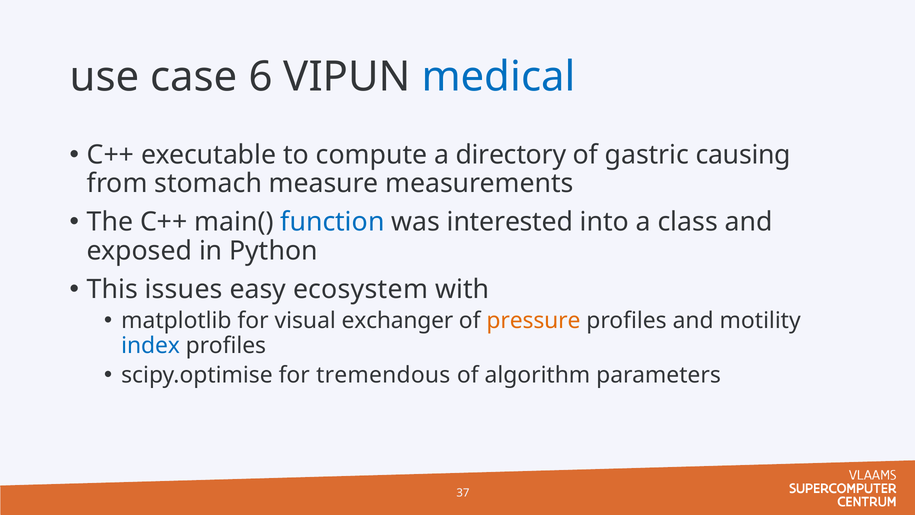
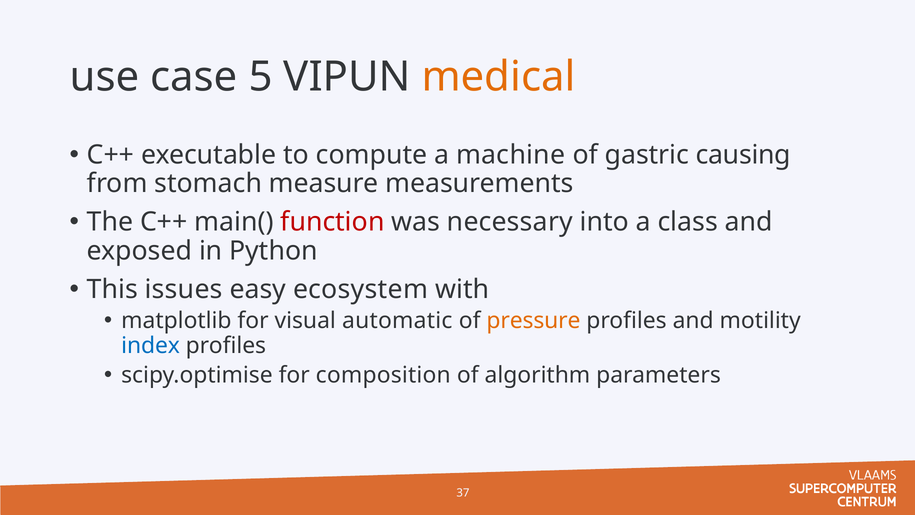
6: 6 -> 5
medical colour: blue -> orange
directory: directory -> machine
function colour: blue -> red
interested: interested -> necessary
exchanger: exchanger -> automatic
tremendous: tremendous -> composition
